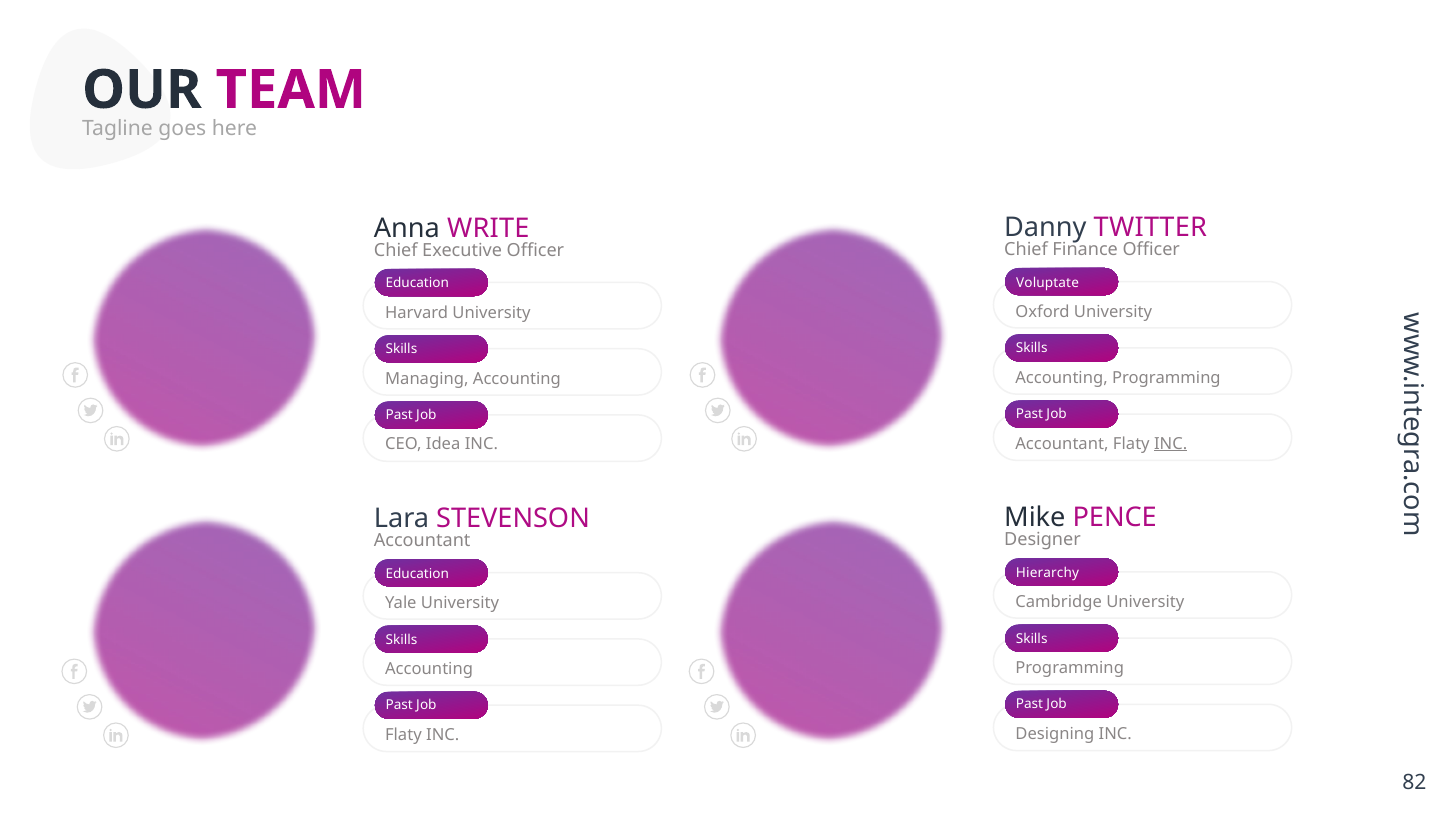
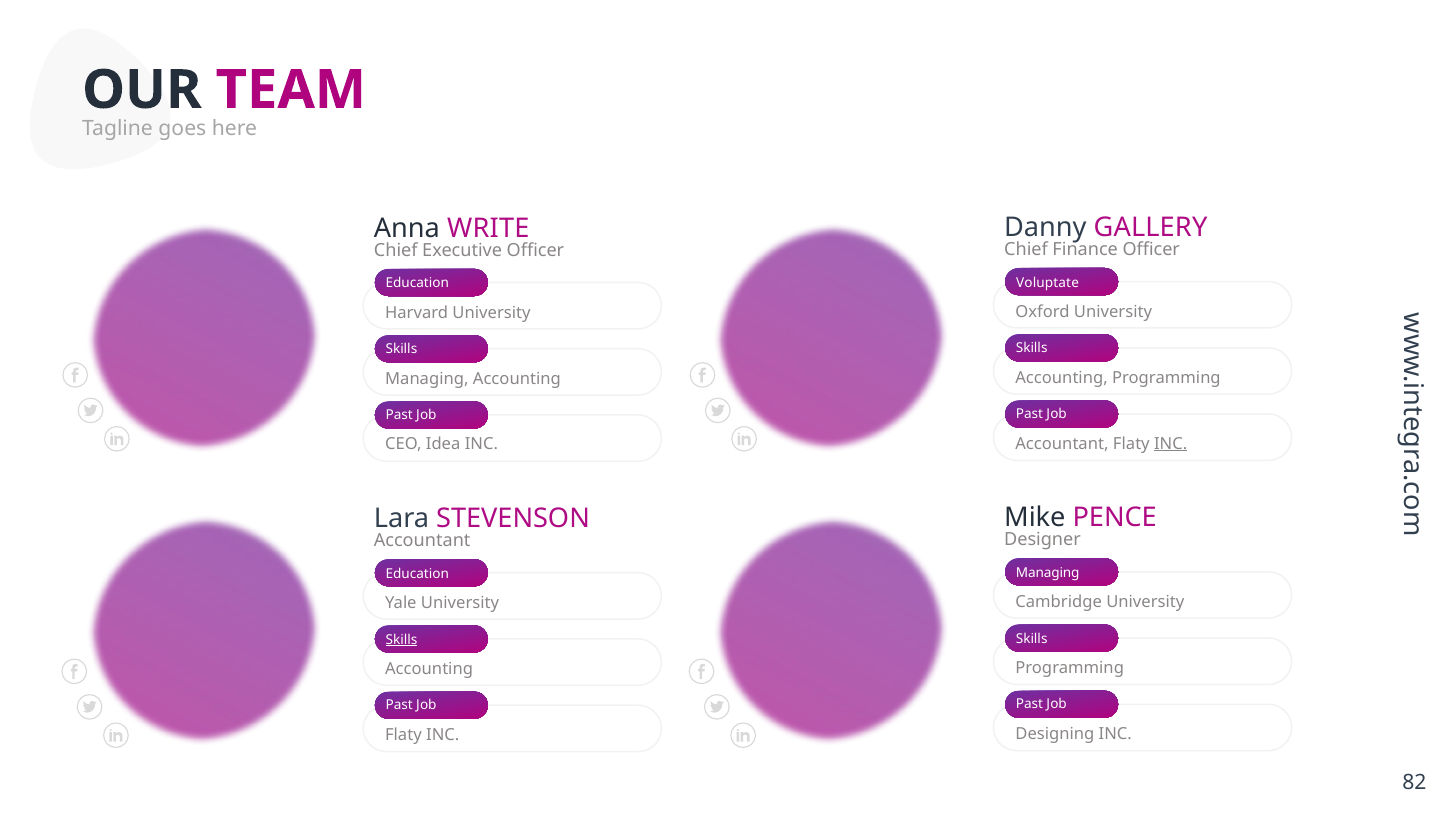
TWITTER: TWITTER -> GALLERY
Hierarchy at (1048, 573): Hierarchy -> Managing
Skills at (401, 640) underline: none -> present
